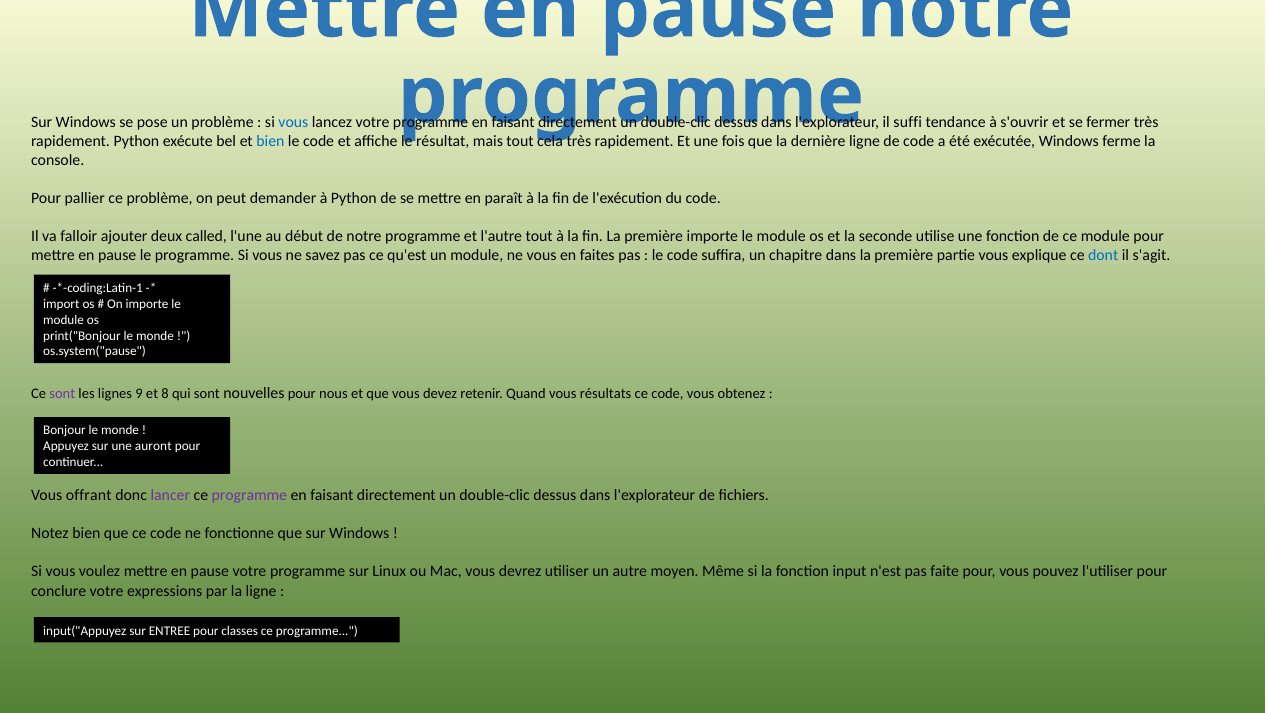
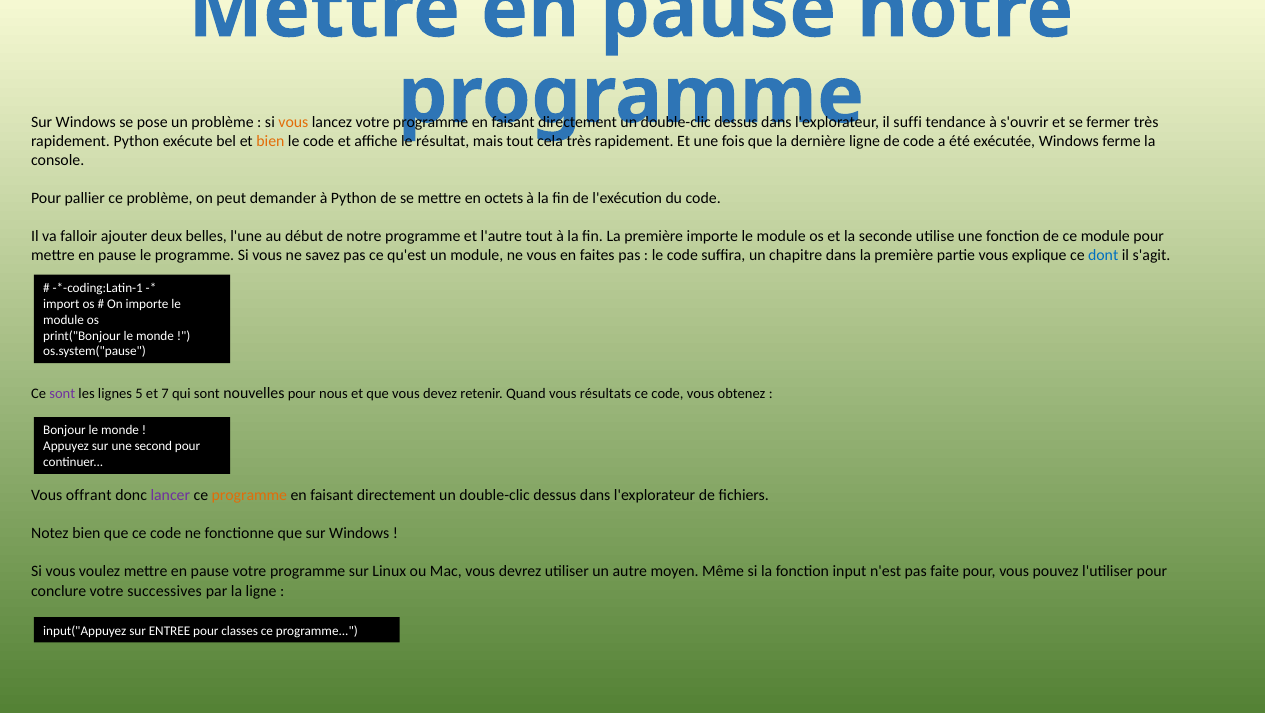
vous at (293, 123) colour: blue -> orange
bien at (270, 142) colour: blue -> orange
paraît: paraît -> octets
called: called -> belles
9: 9 -> 5
8: 8 -> 7
auront: auront -> second
programme at (249, 496) colour: purple -> orange
expressions: expressions -> successives
